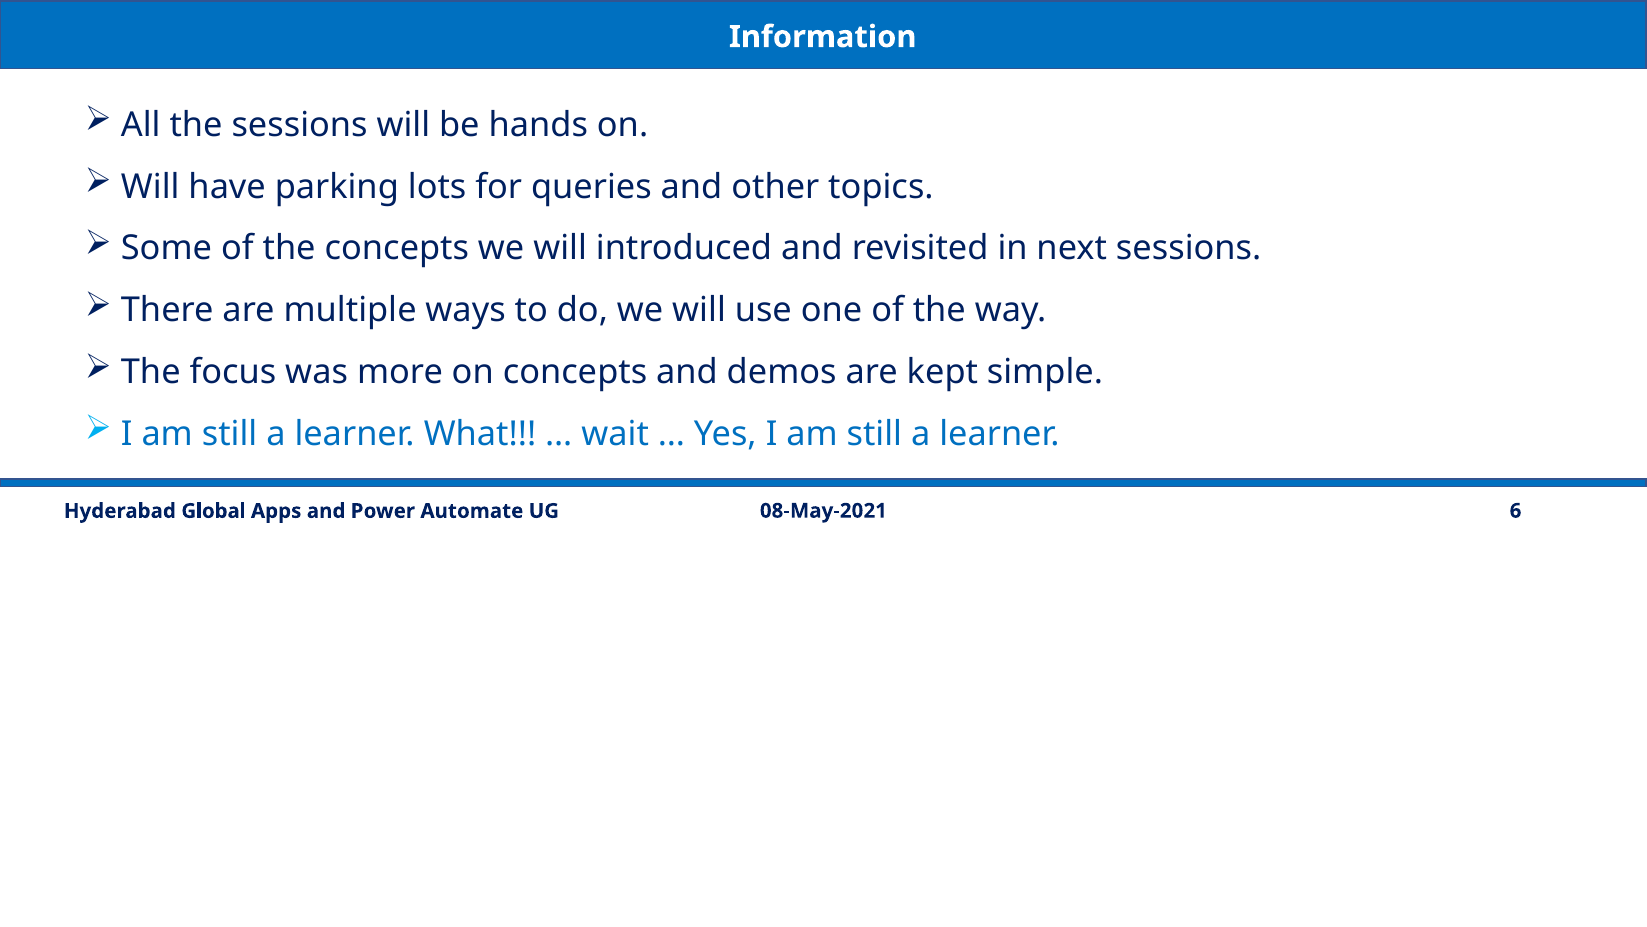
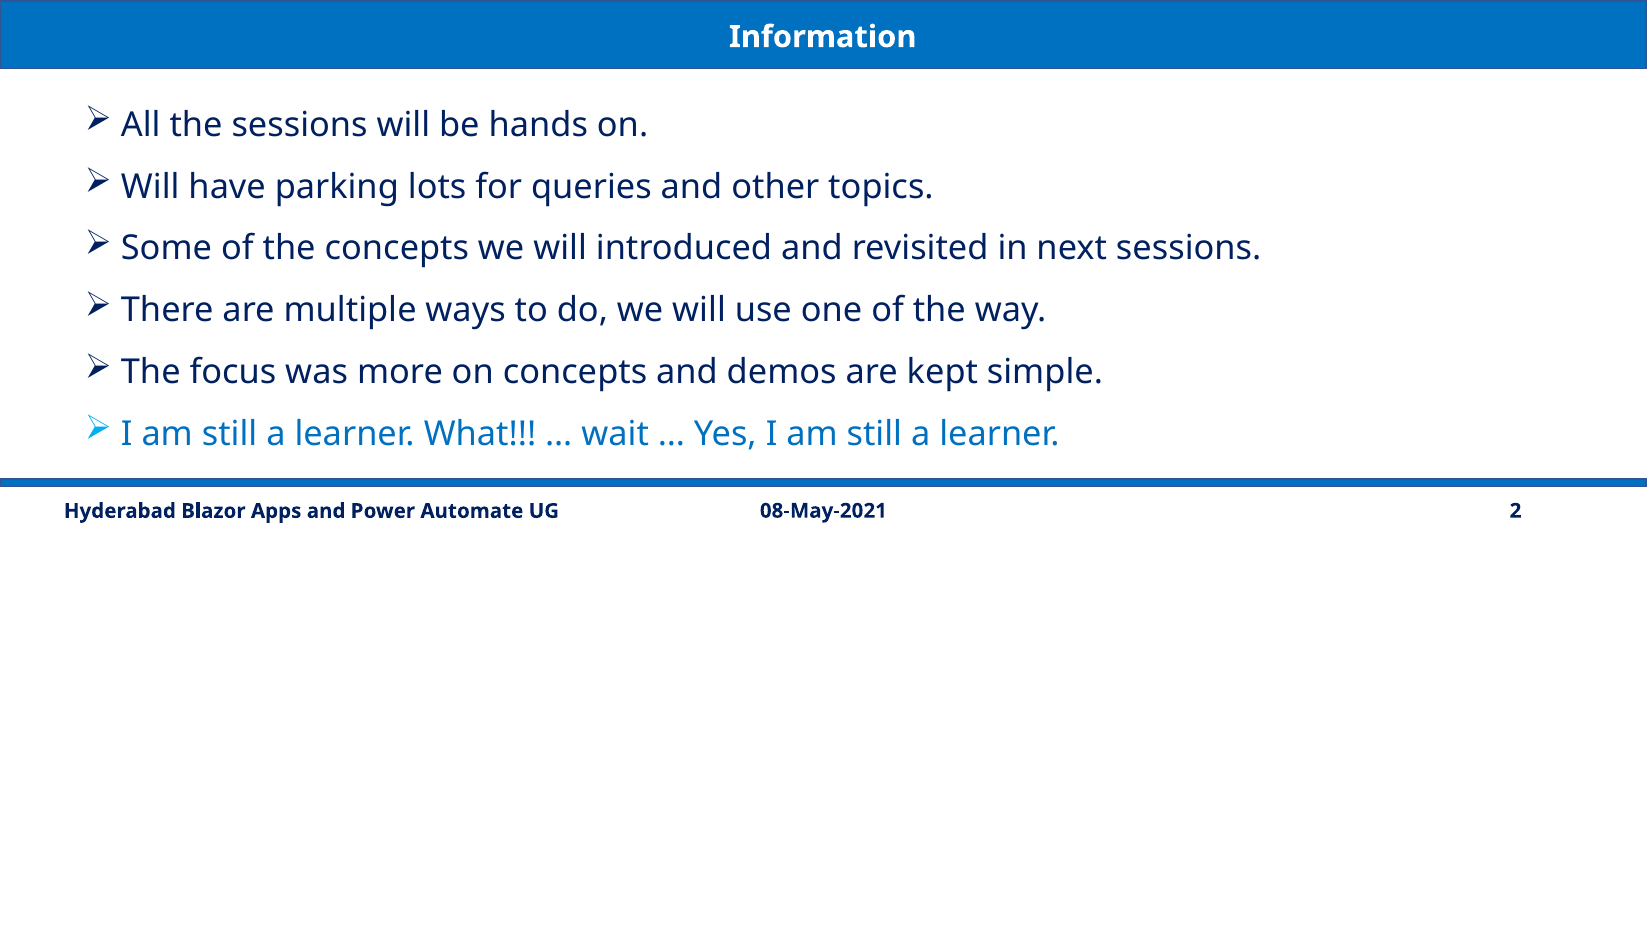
6: 6 -> 2
Global: Global -> Blazor
